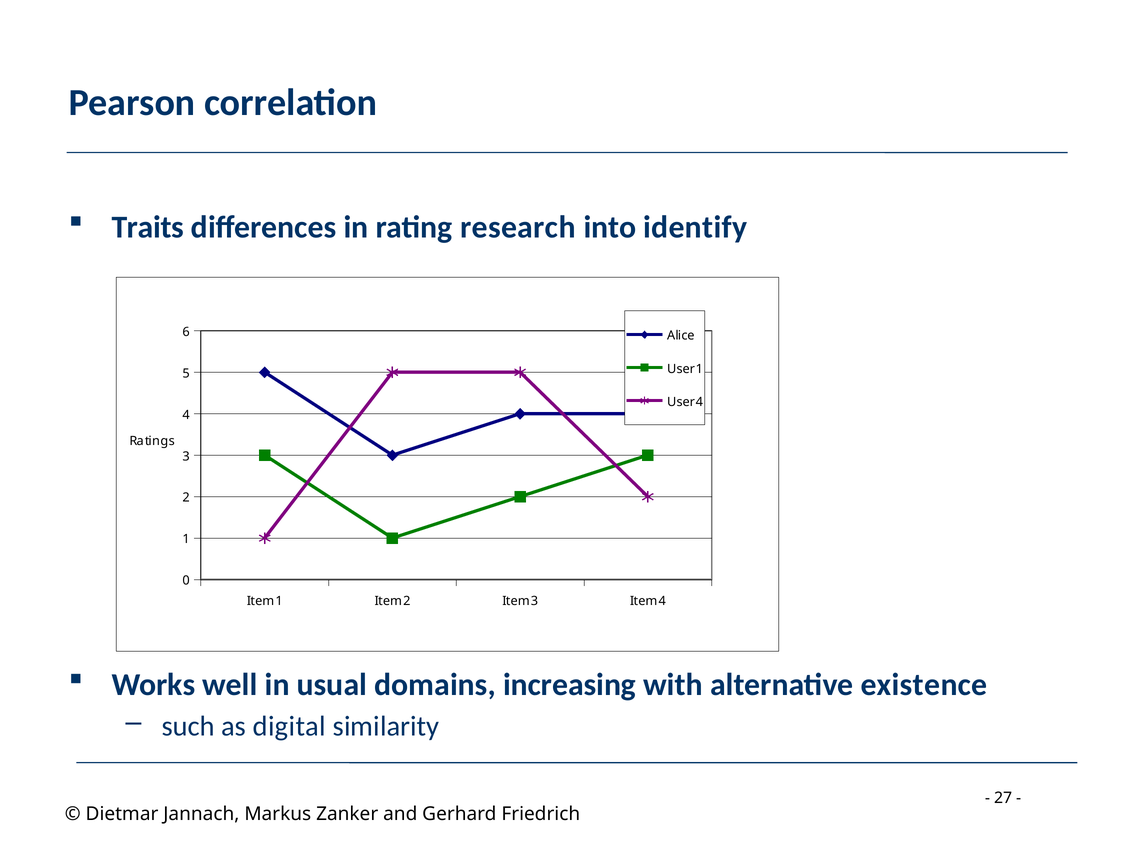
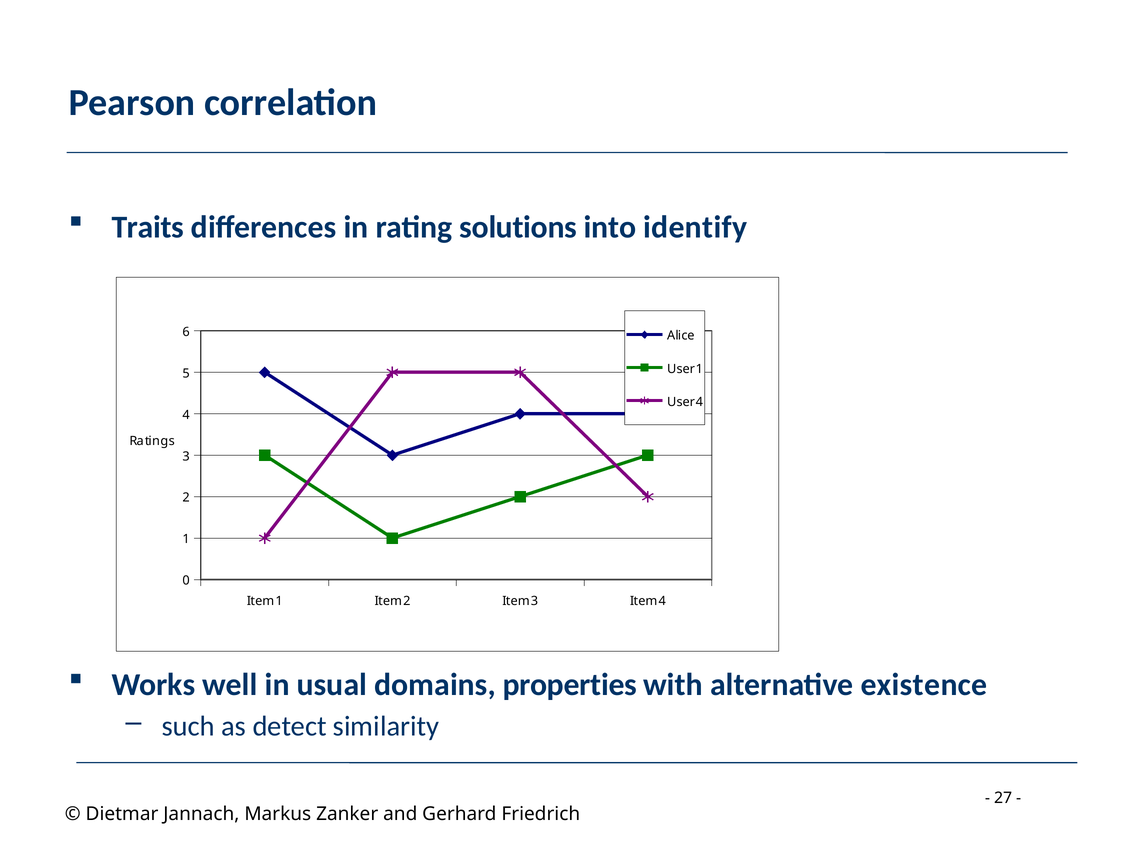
research: research -> solutions
increasing: increasing -> properties
digital: digital -> detect
